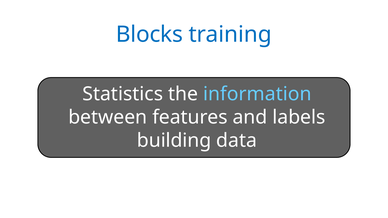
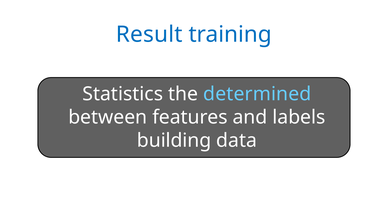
Blocks: Blocks -> Result
information: information -> determined
